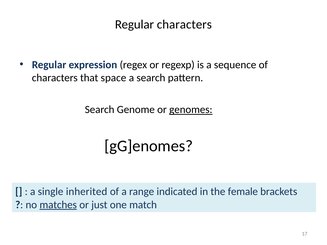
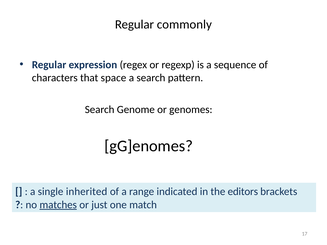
Regular characters: characters -> commonly
genomes underline: present -> none
female: female -> editors
